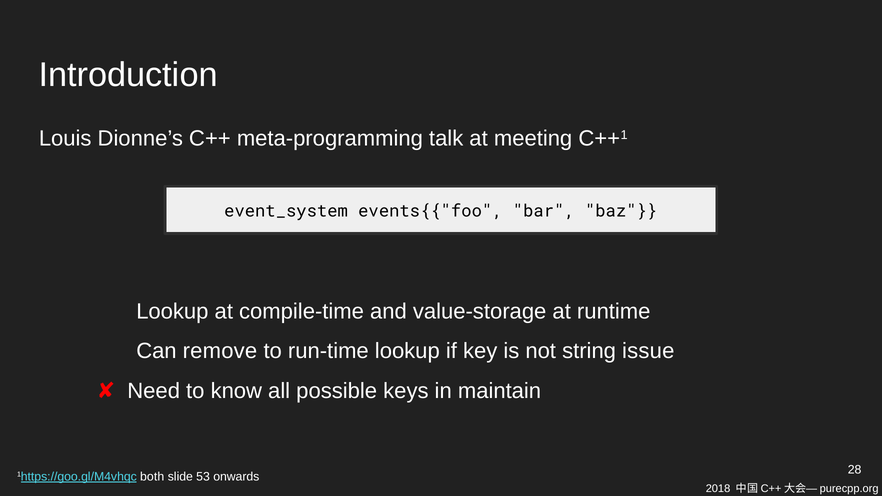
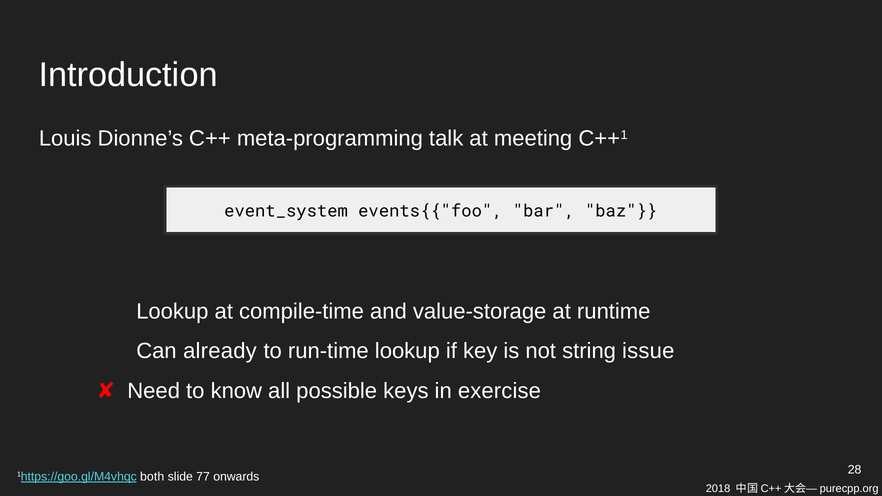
remove: remove -> already
maintain: maintain -> exercise
53: 53 -> 77
